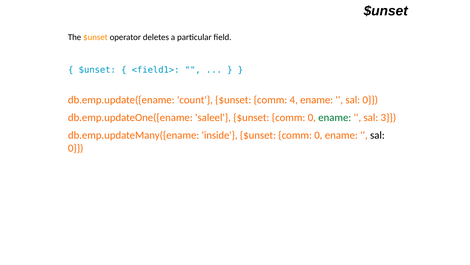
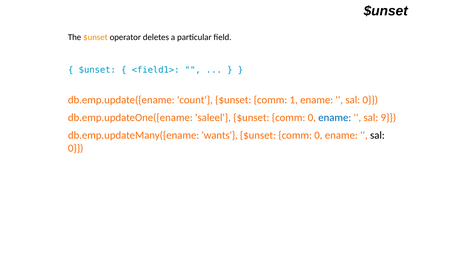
4: 4 -> 1
ename at (335, 117) colour: green -> blue
3: 3 -> 9
inside: inside -> wants
